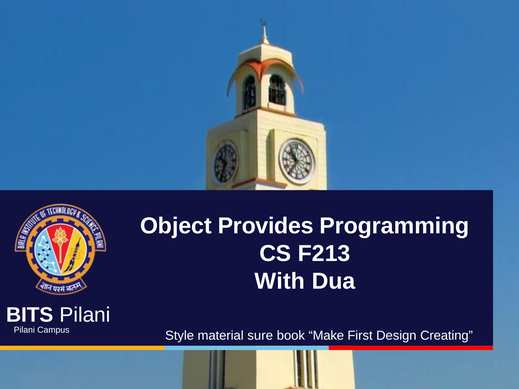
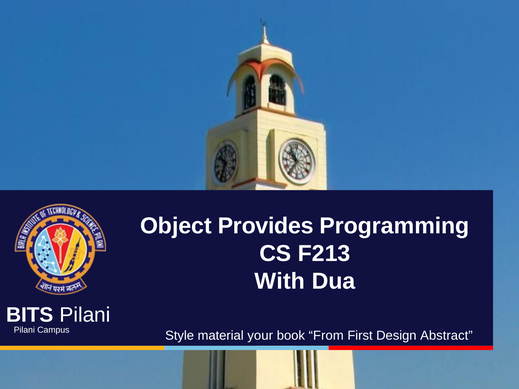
sure: sure -> your
Make: Make -> From
Creating: Creating -> Abstract
